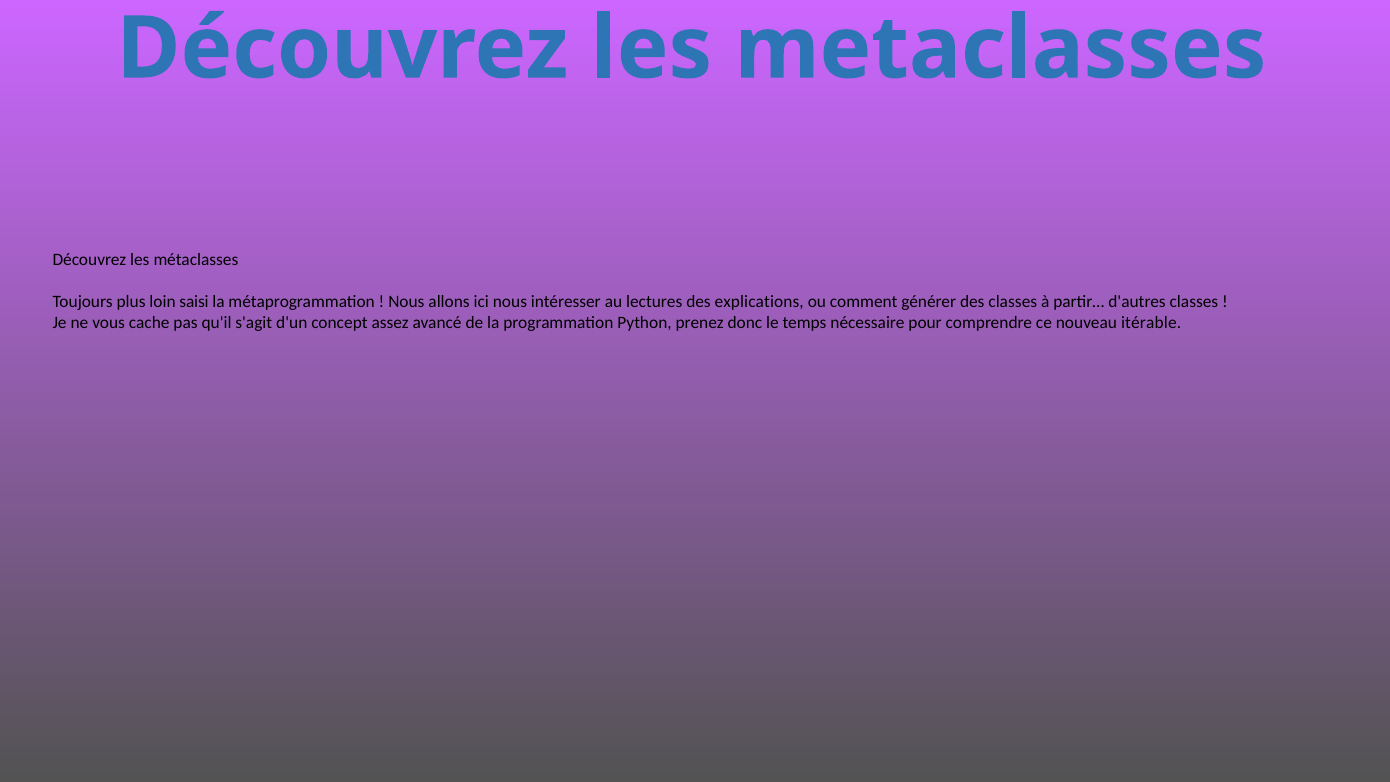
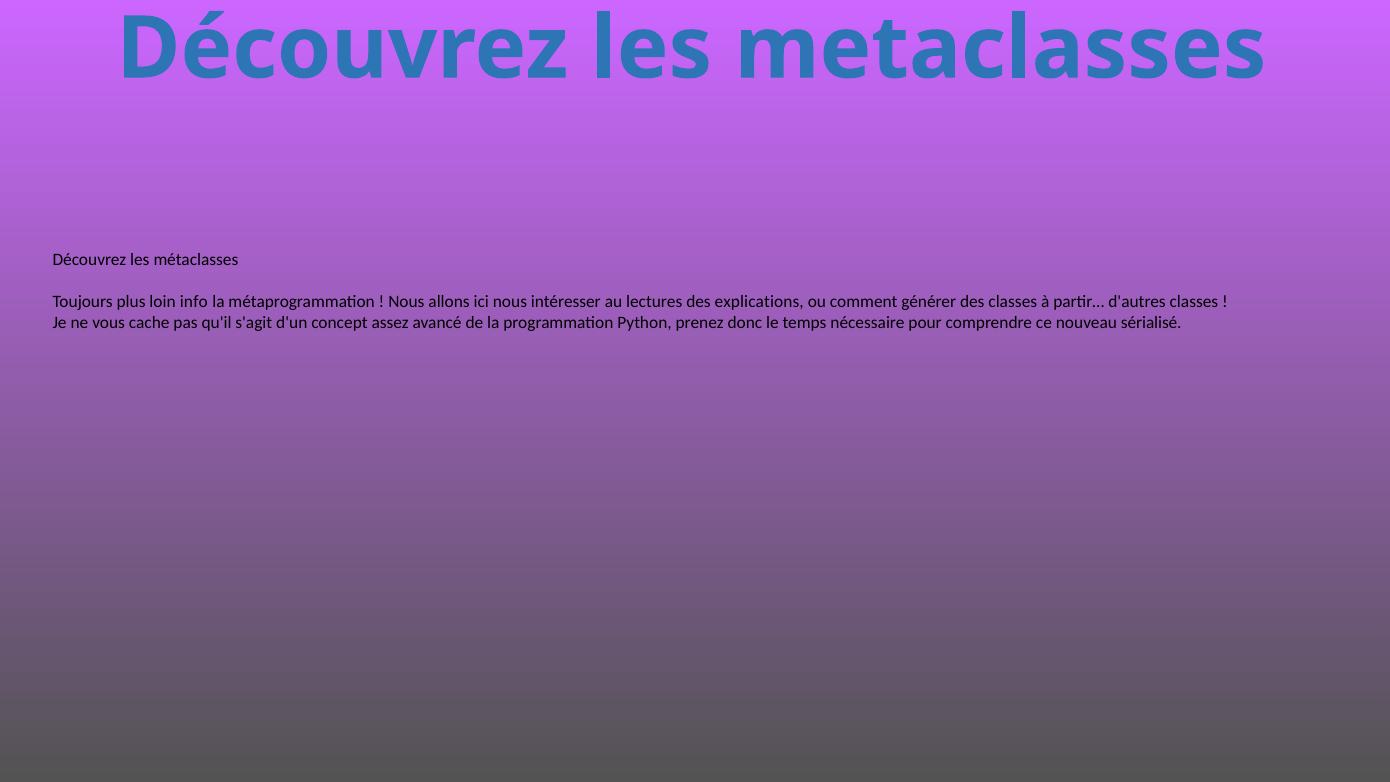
saisi: saisi -> info
itérable: itérable -> sérialisé
